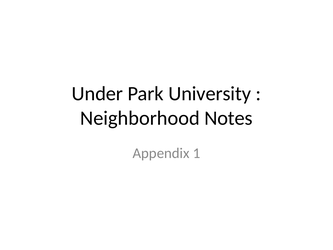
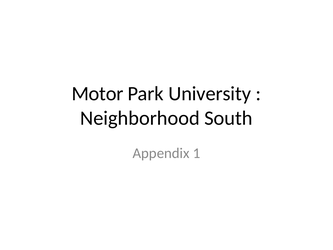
Under: Under -> Motor
Notes: Notes -> South
